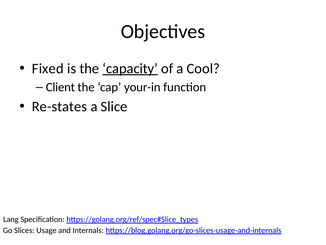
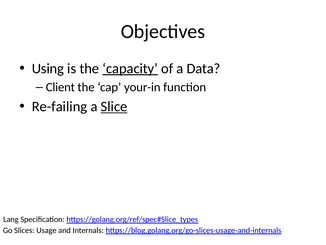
Fixed: Fixed -> Using
Cool: Cool -> Data
Re-states: Re-states -> Re-failing
Slice underline: none -> present
